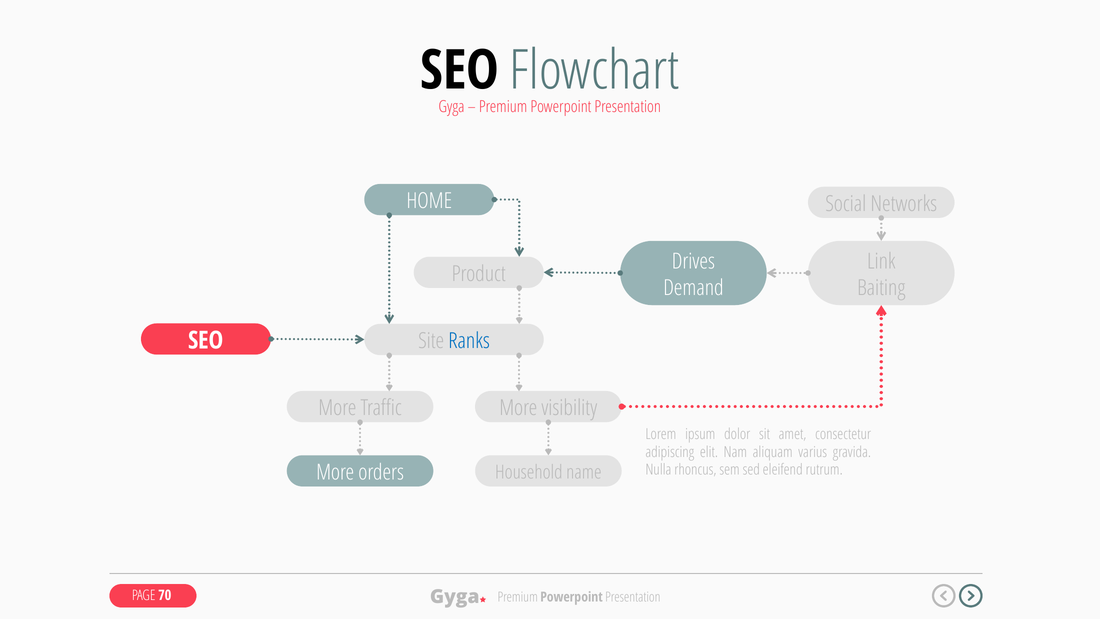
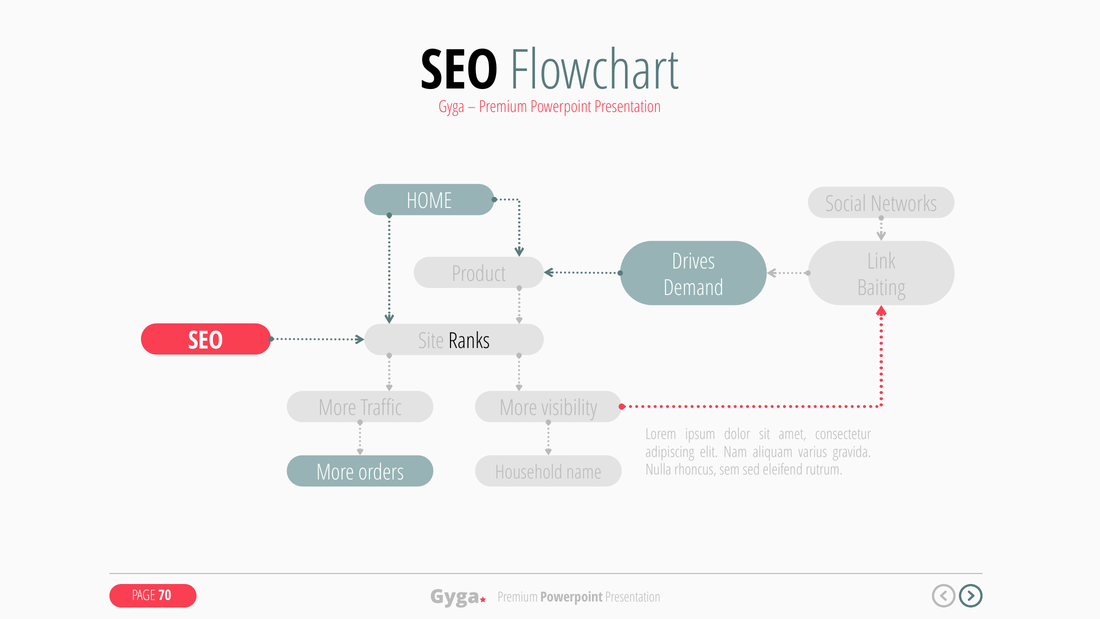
Ranks colour: blue -> black
